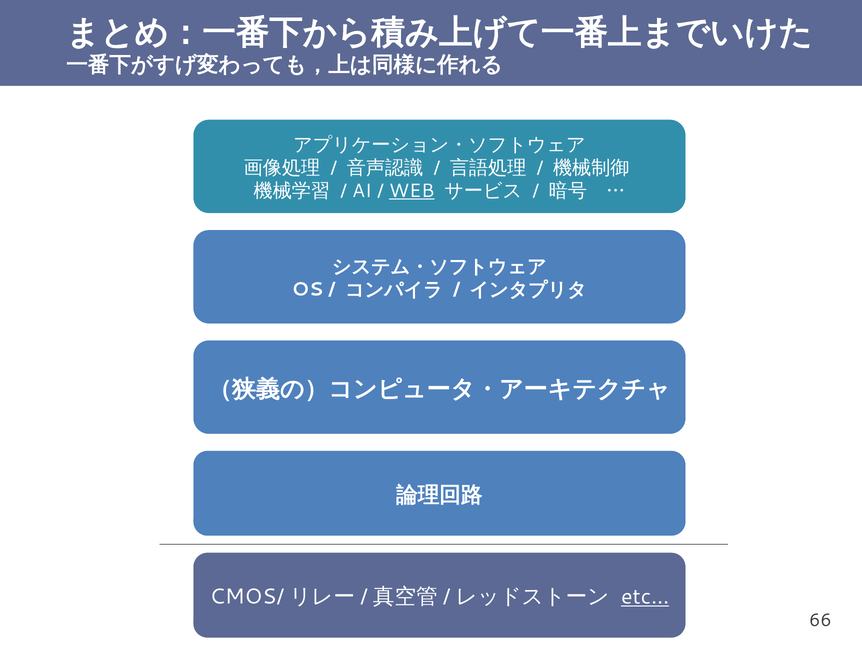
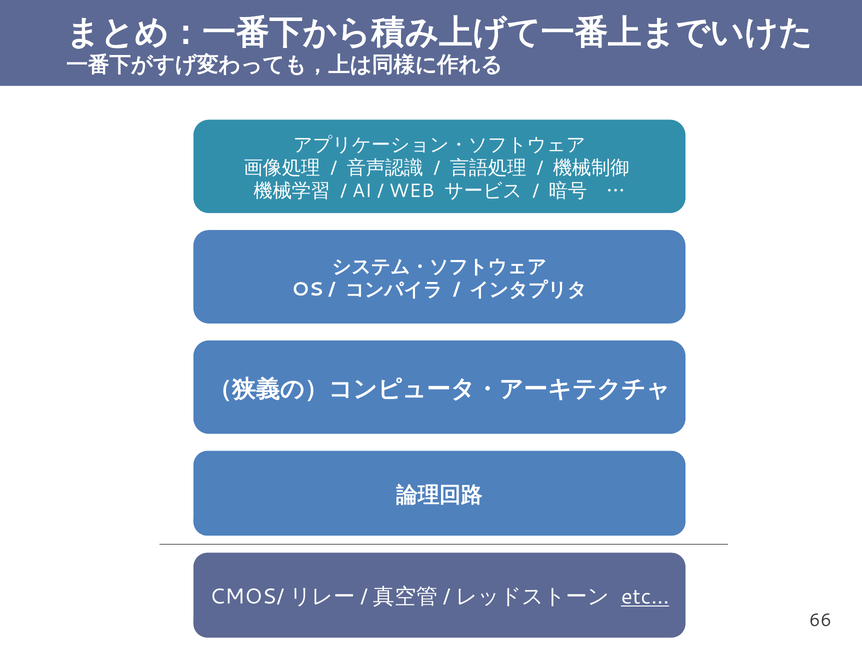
WEB underline: present -> none
